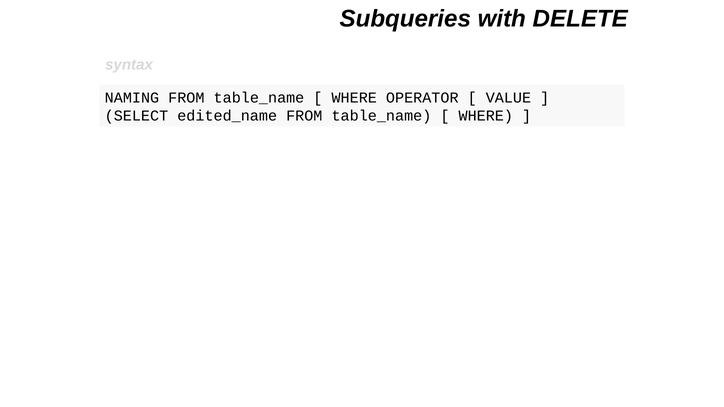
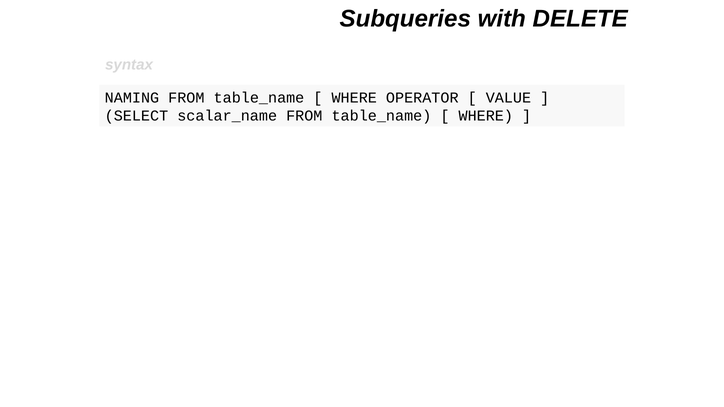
edited_name: edited_name -> scalar_name
